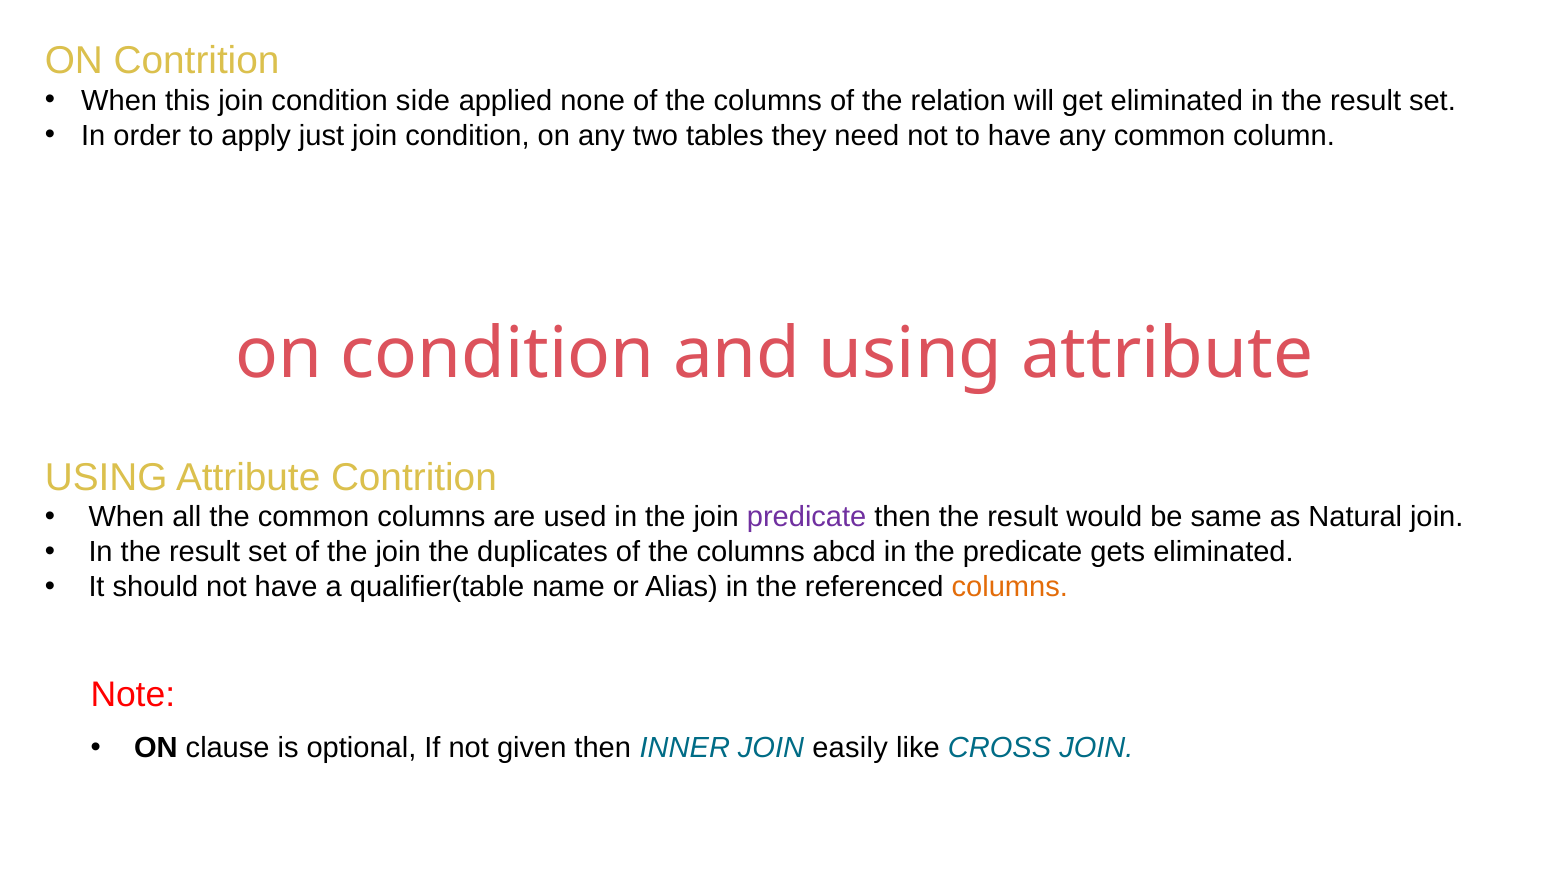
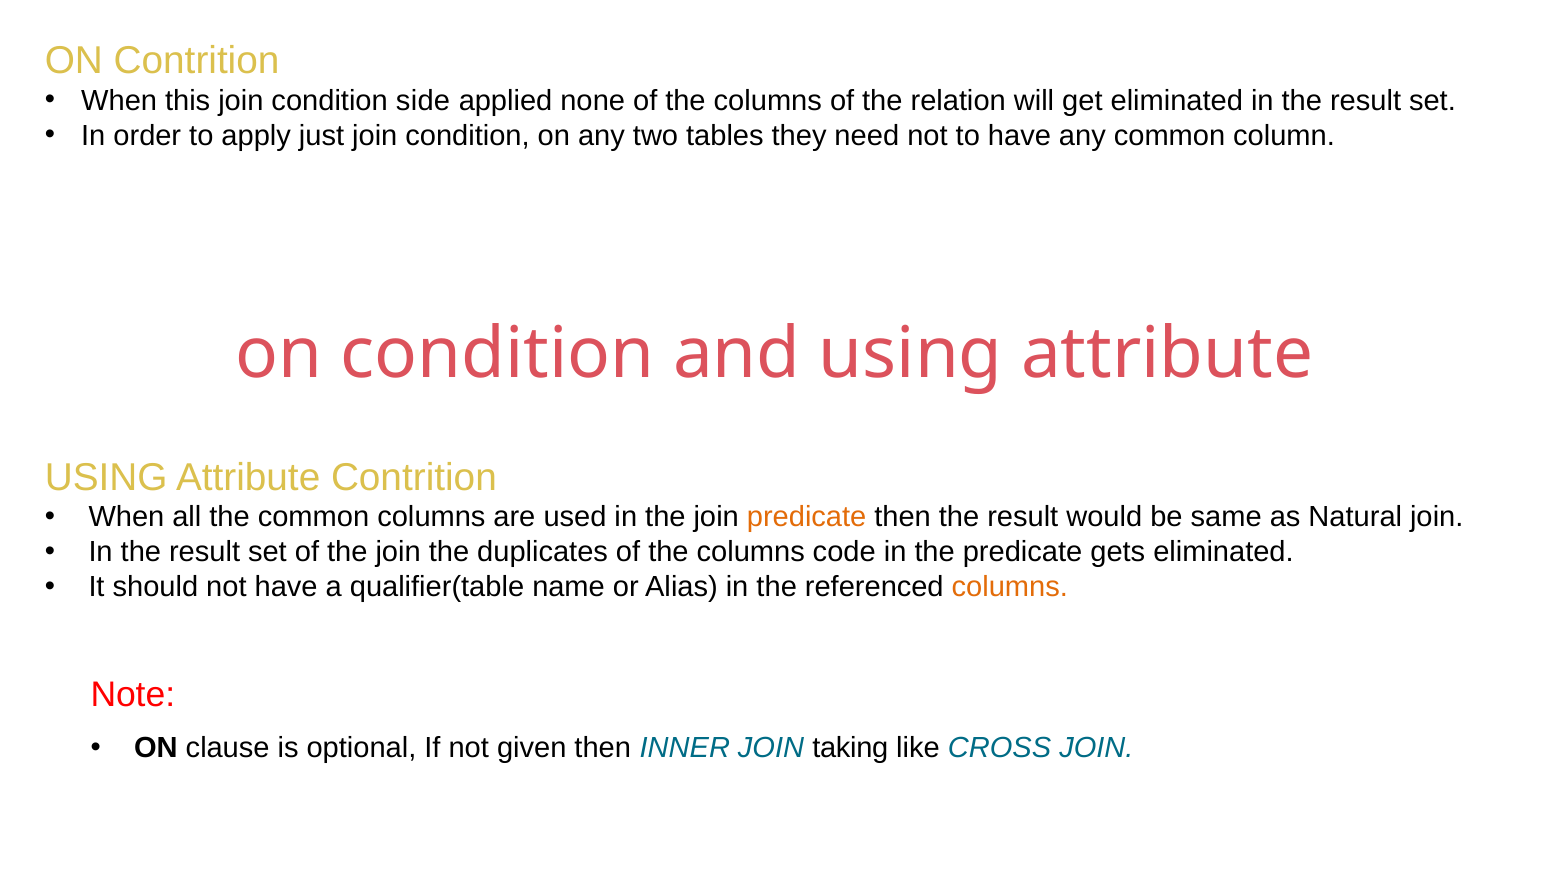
predicate at (807, 517) colour: purple -> orange
abcd: abcd -> code
easily: easily -> taking
